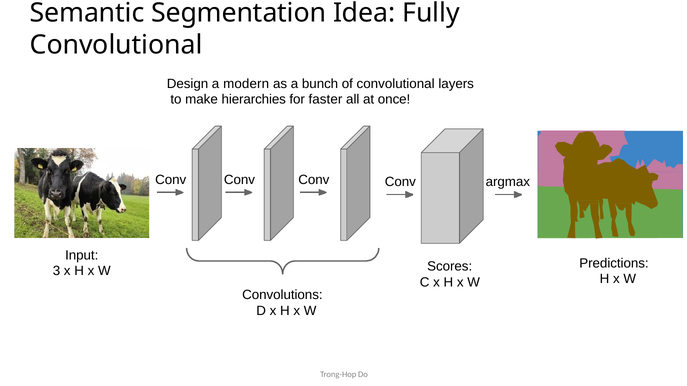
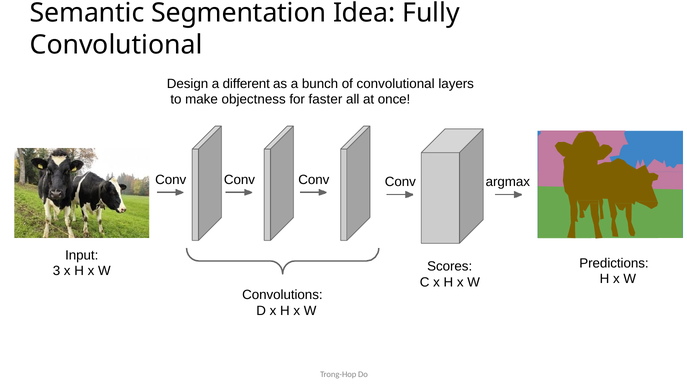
modern: modern -> different
hierarchies: hierarchies -> objectness
